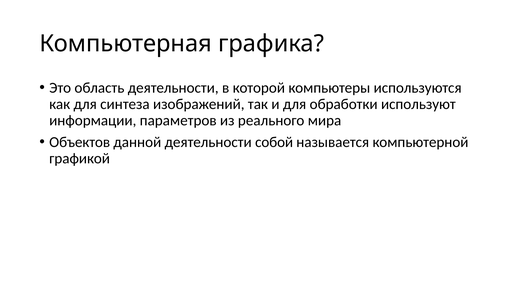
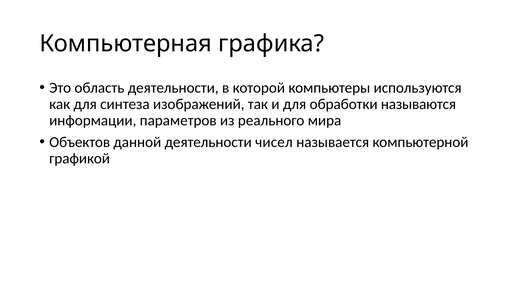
используют: используют -> называются
собой: собой -> чисел
